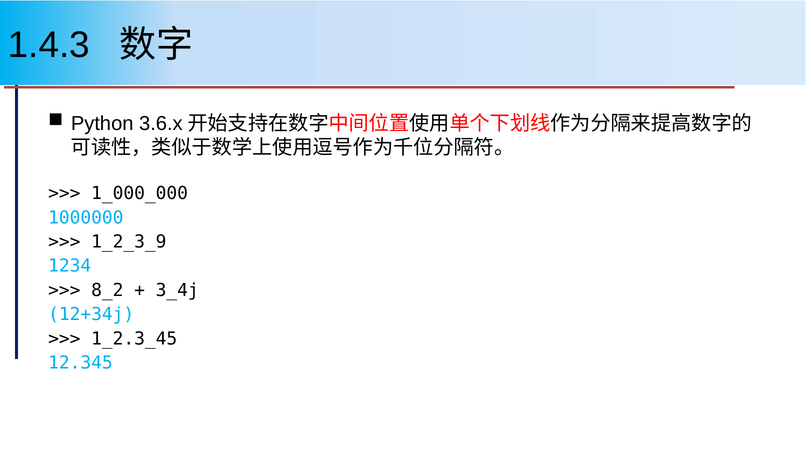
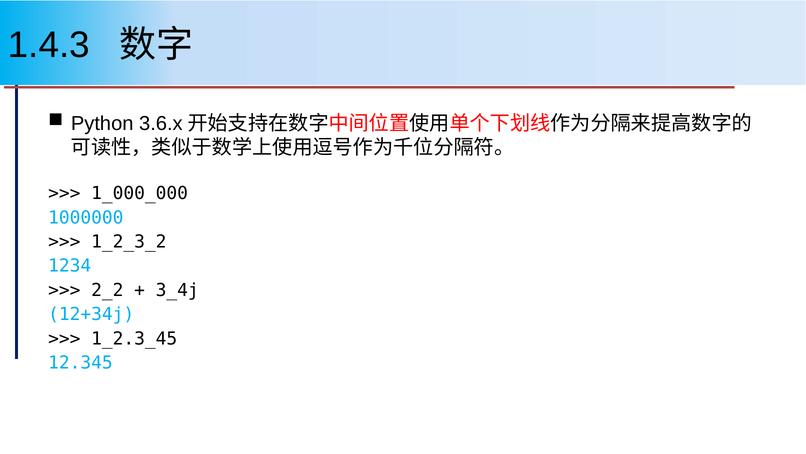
1_2_3_9: 1_2_3_9 -> 1_2_3_2
8_2: 8_2 -> 2_2
